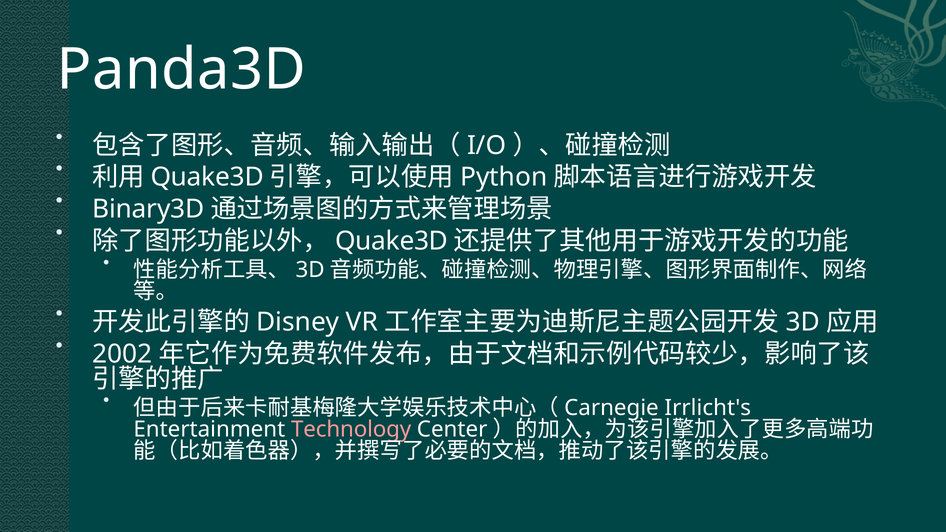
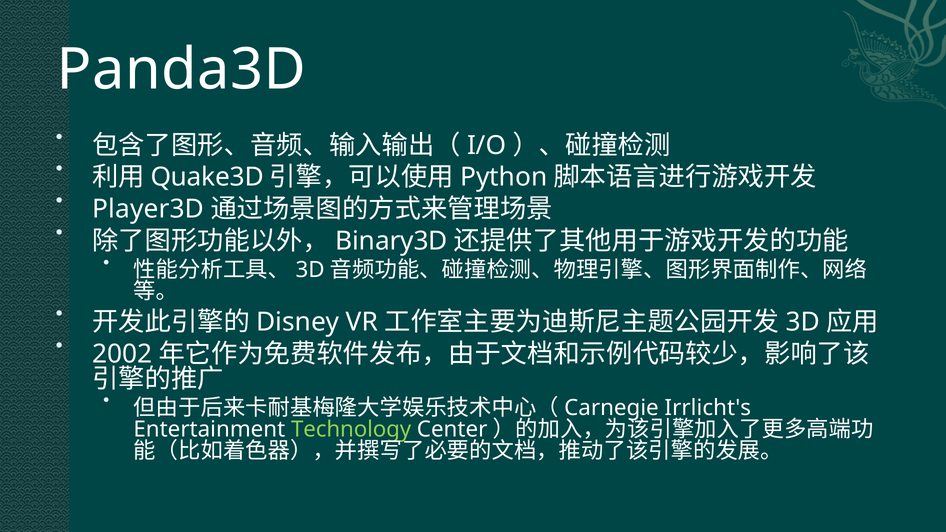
Binary3D: Binary3D -> Player3D
Quake3D at (392, 241): Quake3D -> Binary3D
Technology colour: pink -> light green
